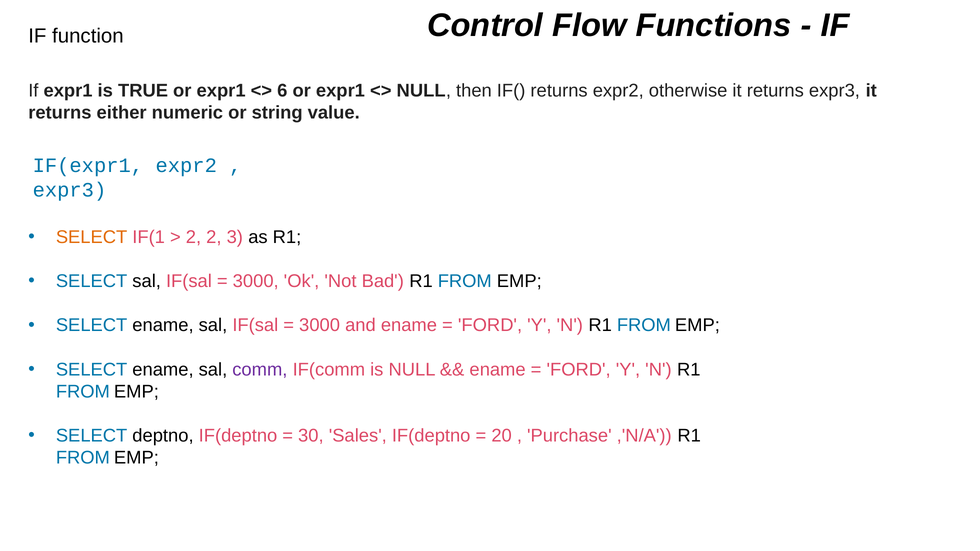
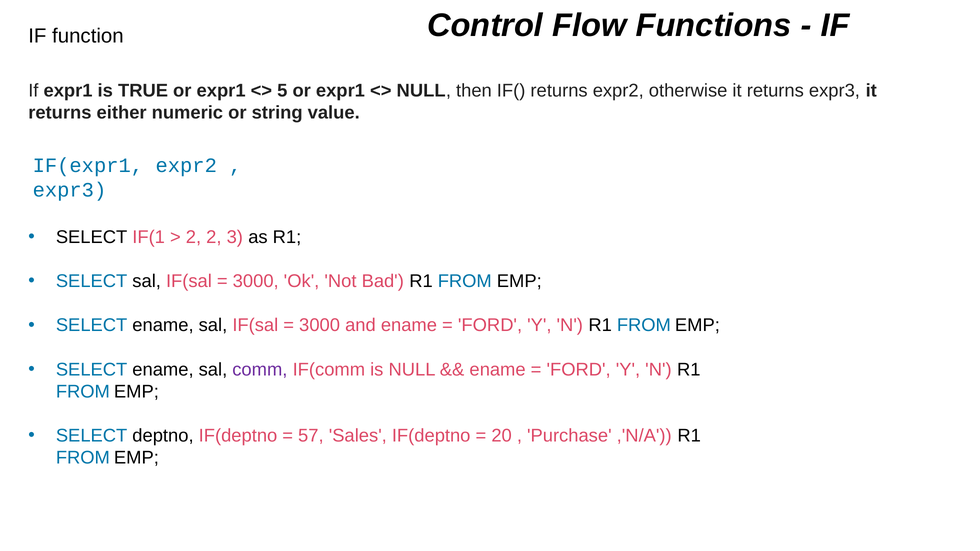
6: 6 -> 5
SELECT at (92, 237) colour: orange -> black
30: 30 -> 57
